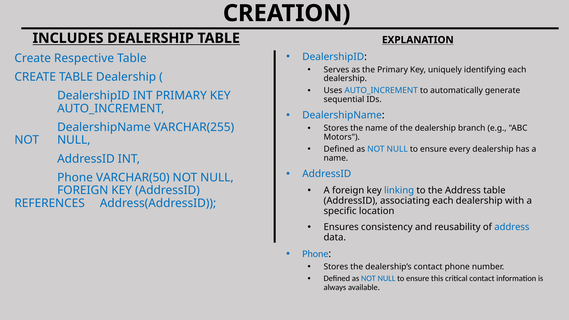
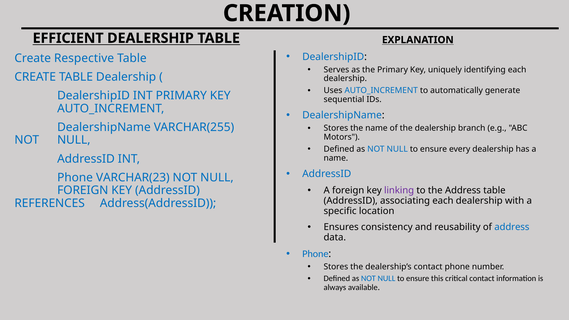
INCLUDES: INCLUDES -> EFFICIENT
VARCHAR(50: VARCHAR(50 -> VARCHAR(23
linking colour: blue -> purple
